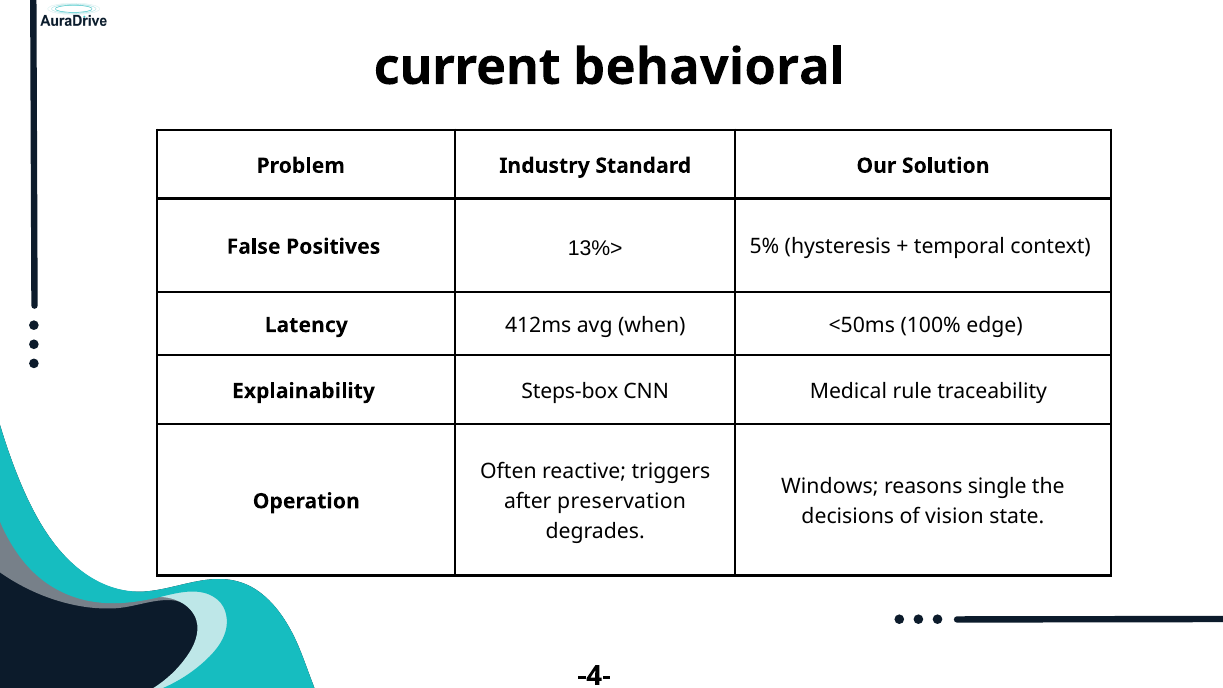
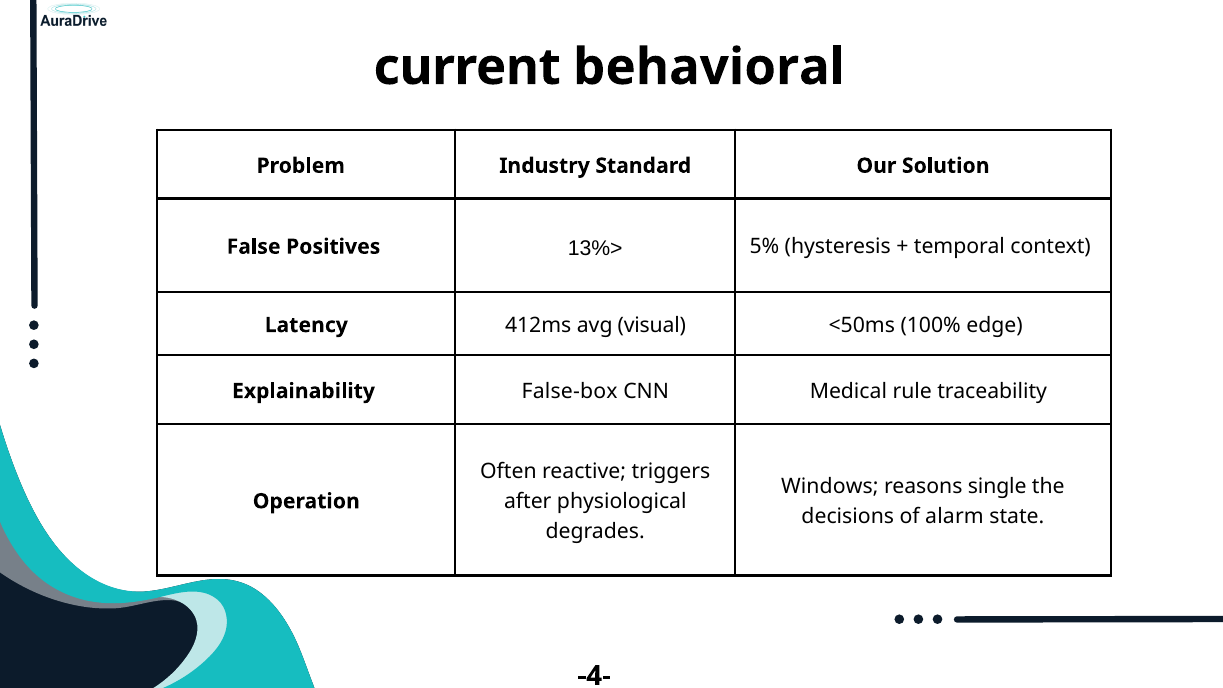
when: when -> visual
Steps-box: Steps-box -> False-box
preservation: preservation -> physiological
vision: vision -> alarm
